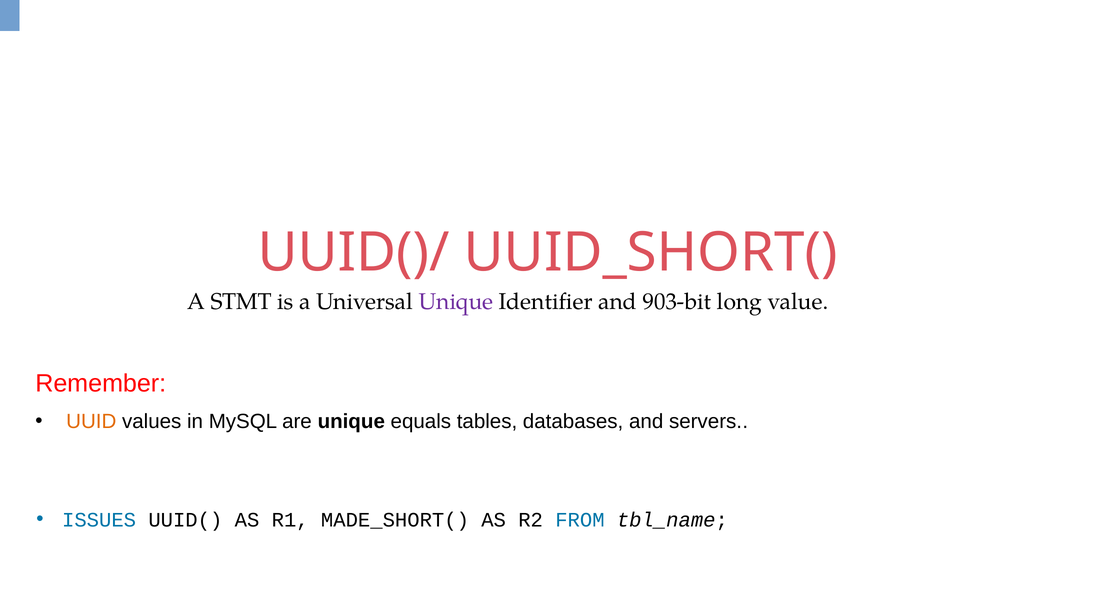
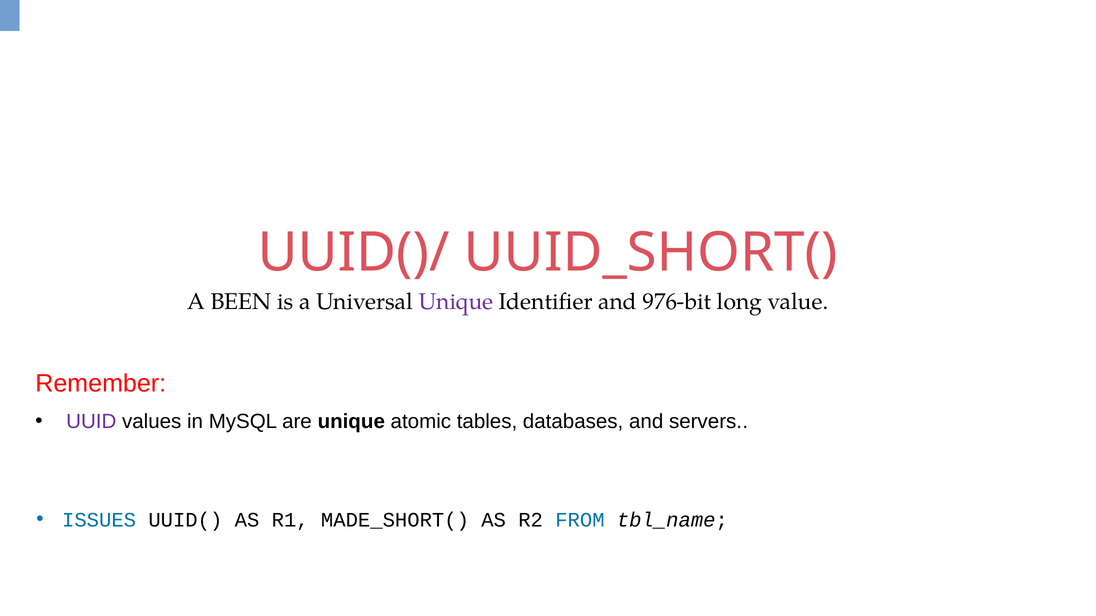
STMT: STMT -> BEEN
903-bit: 903-bit -> 976-bit
UUID colour: orange -> purple
equals: equals -> atomic
